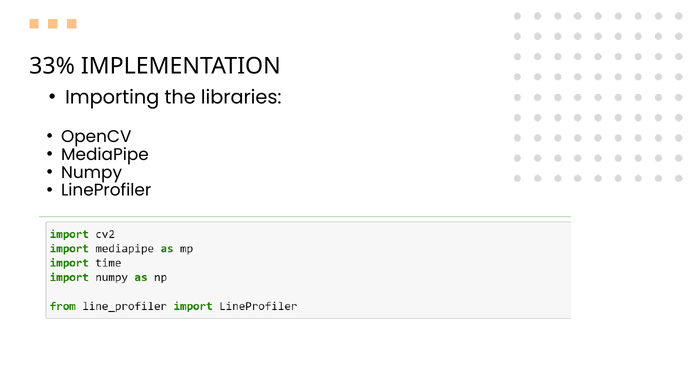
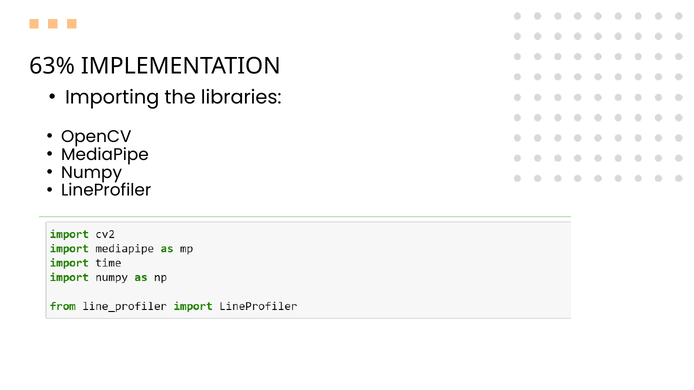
33%: 33% -> 63%
